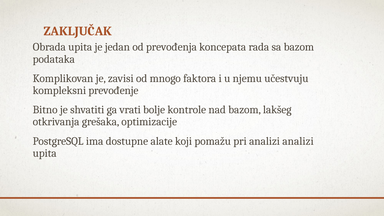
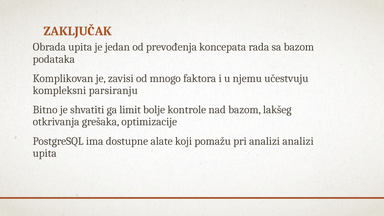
prevođenje: prevođenje -> parsiranju
vrati: vrati -> limit
